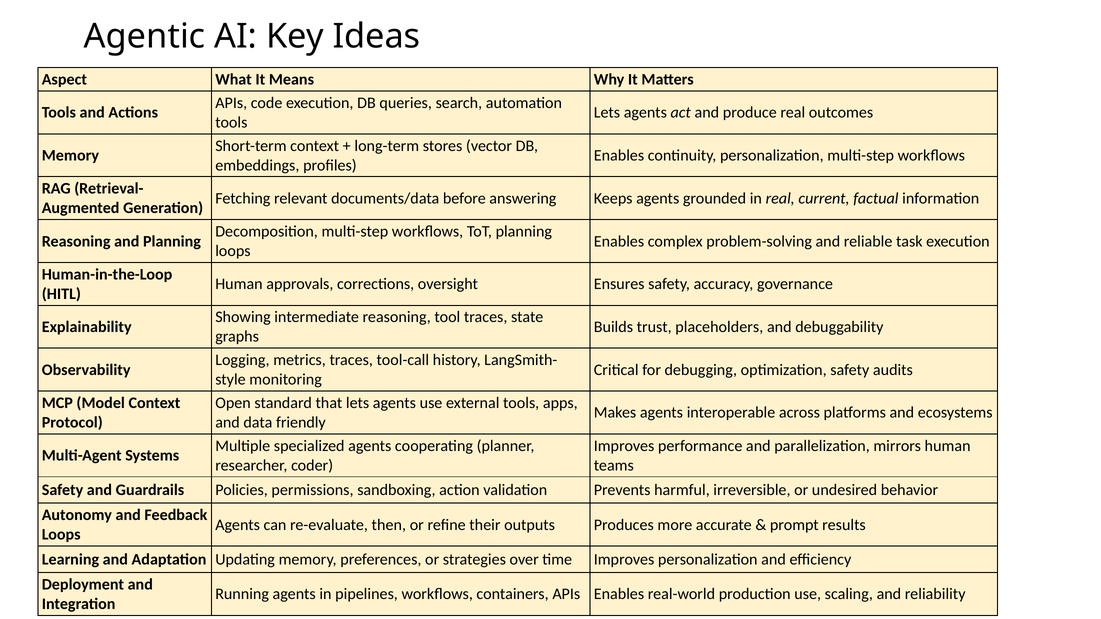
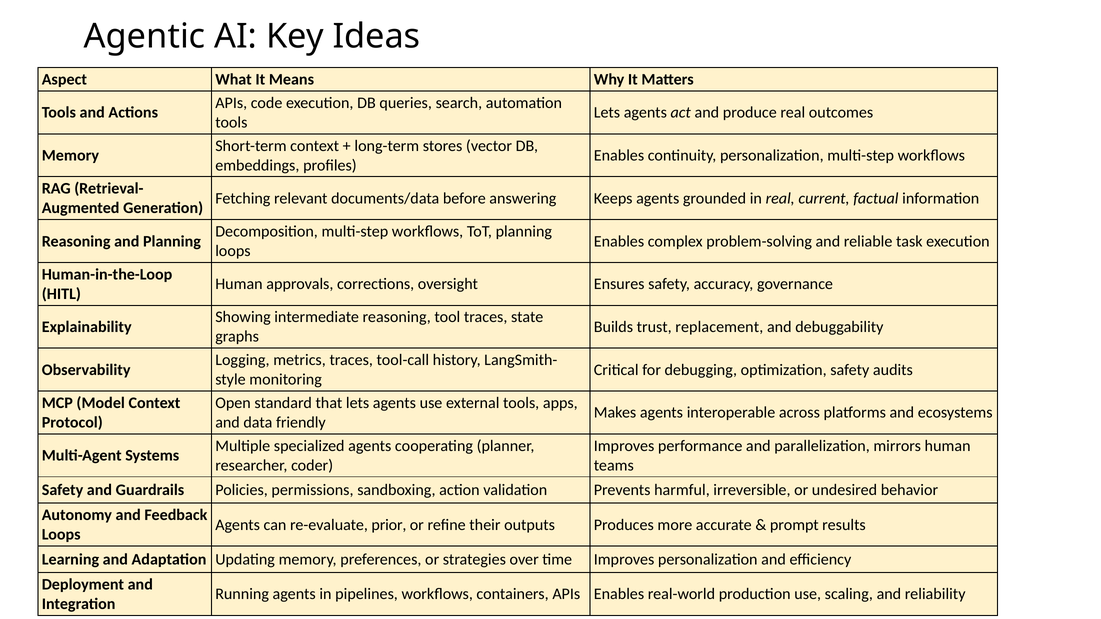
placeholders: placeholders -> replacement
then: then -> prior
